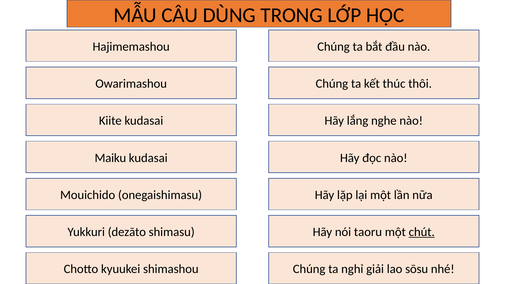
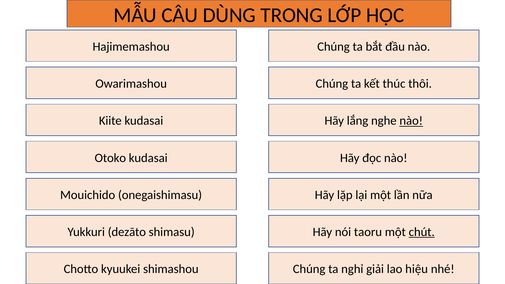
nào at (411, 121) underline: none -> present
Maiku: Maiku -> Otoko
sōsu: sōsu -> hiệu
